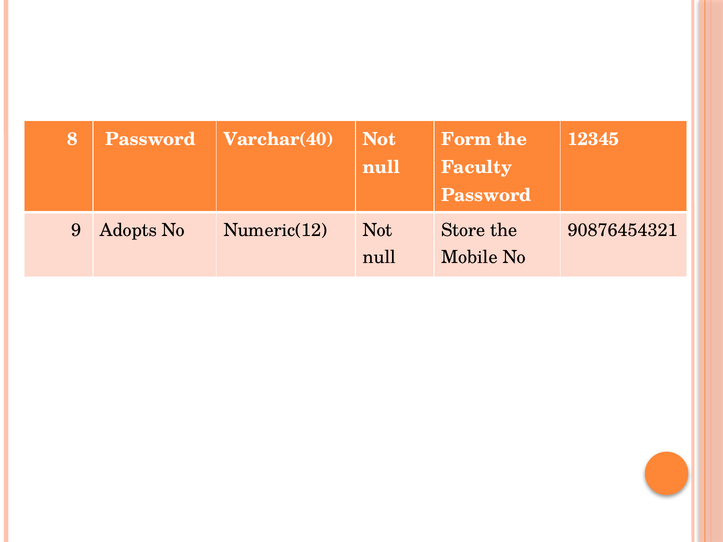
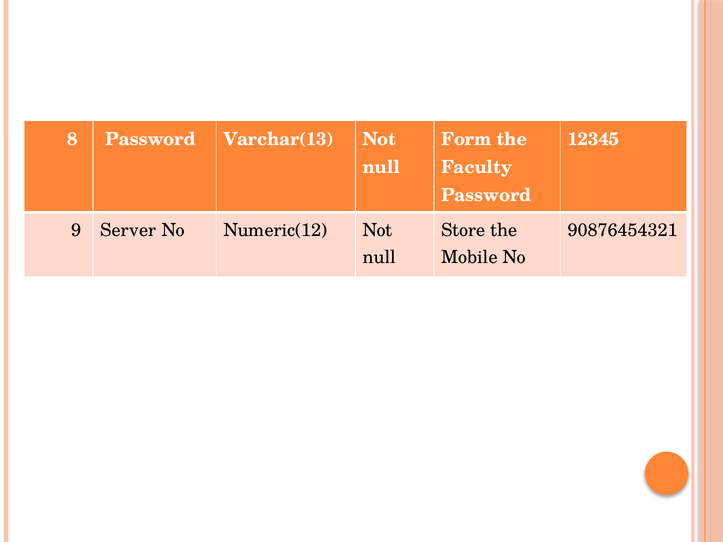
Varchar(40: Varchar(40 -> Varchar(13
Adopts: Adopts -> Server
